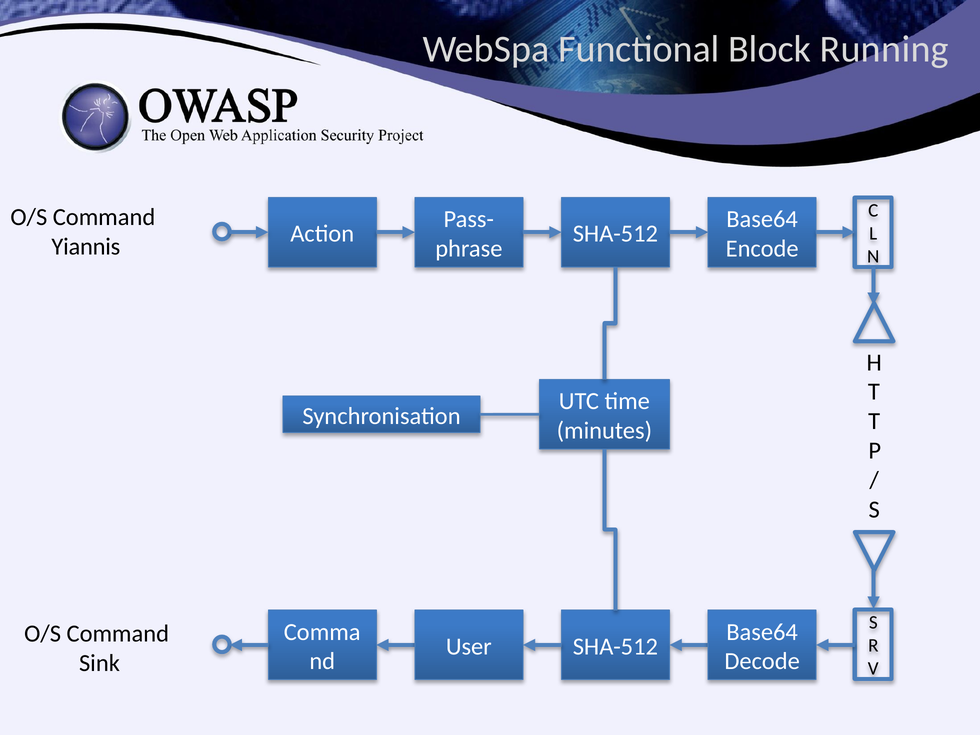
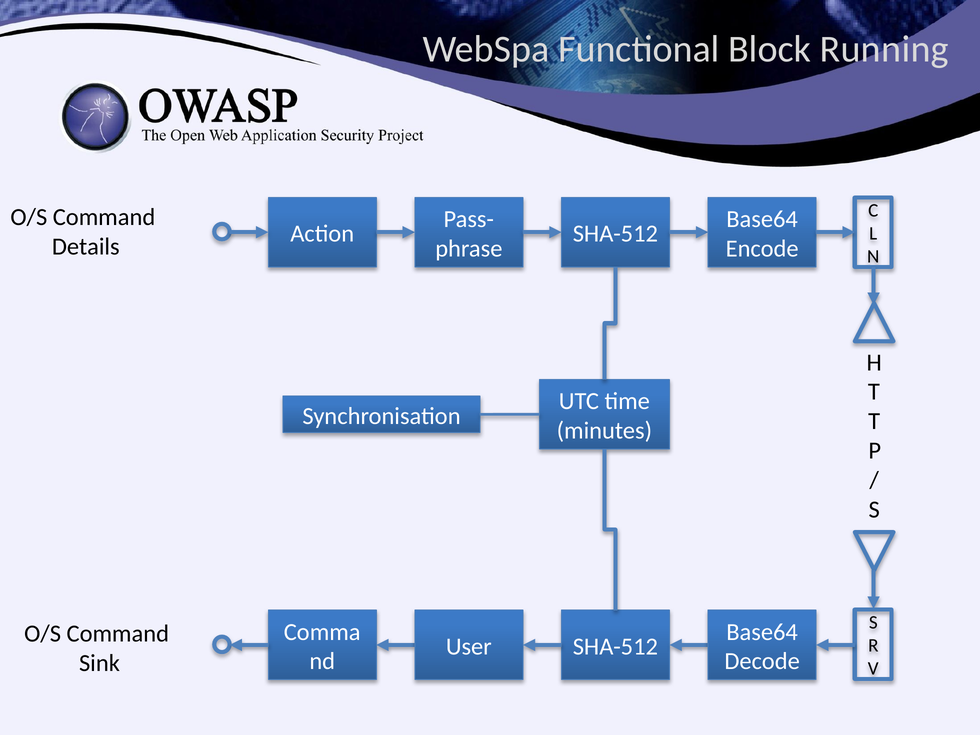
Yiannis: Yiannis -> Details
